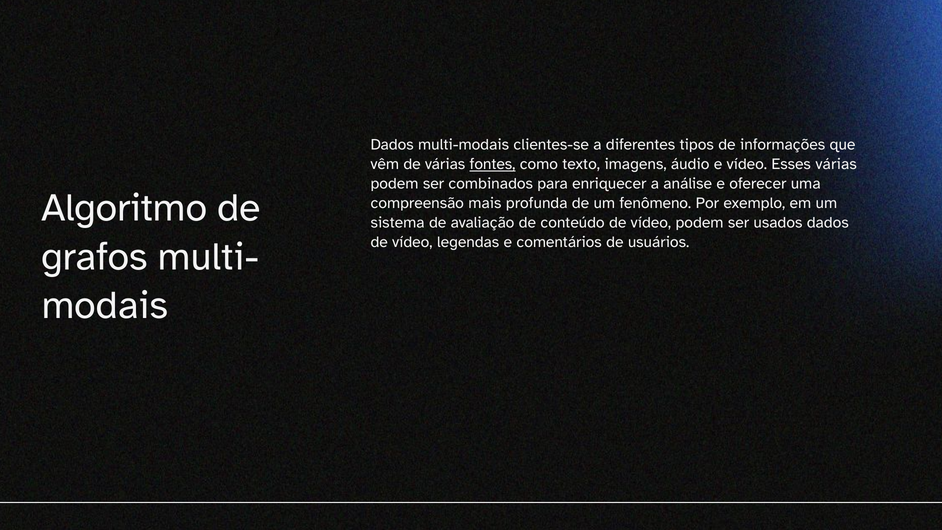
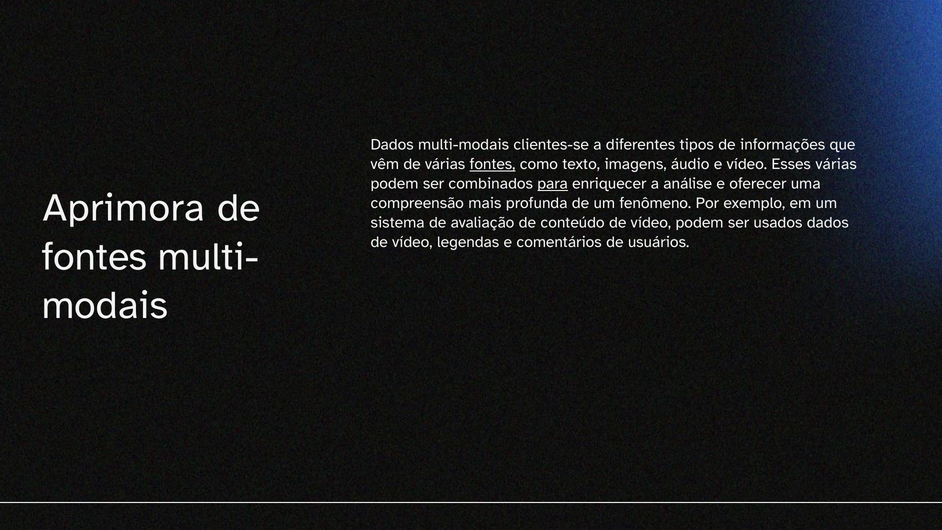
para underline: none -> present
Algoritmo: Algoritmo -> Aprimora
grafos at (94, 257): grafos -> fontes
